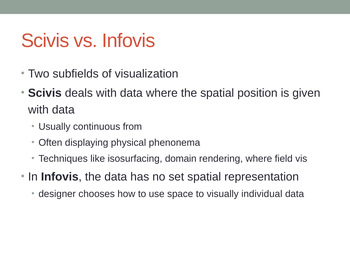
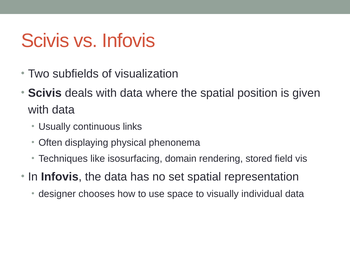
from: from -> links
rendering where: where -> stored
